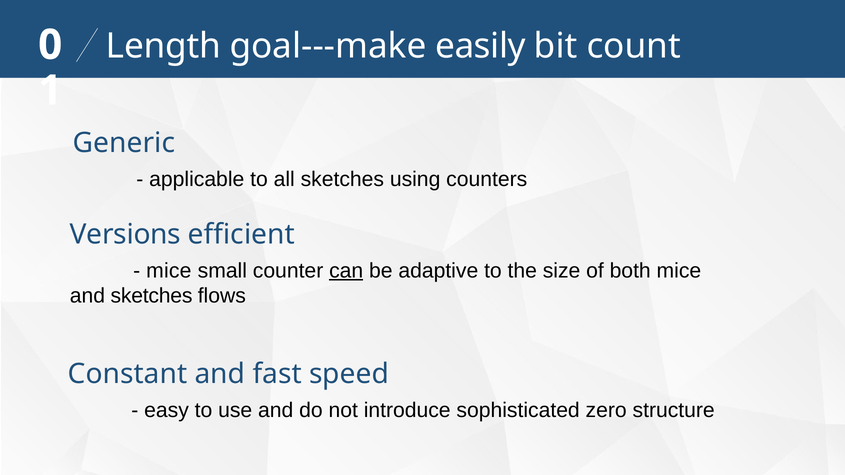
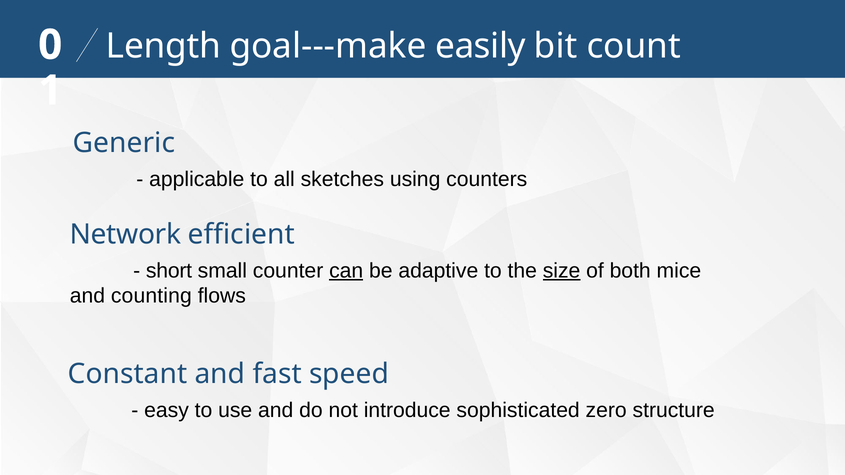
Versions: Versions -> Network
mice at (169, 271): mice -> short
size underline: none -> present
and sketches: sketches -> counting
